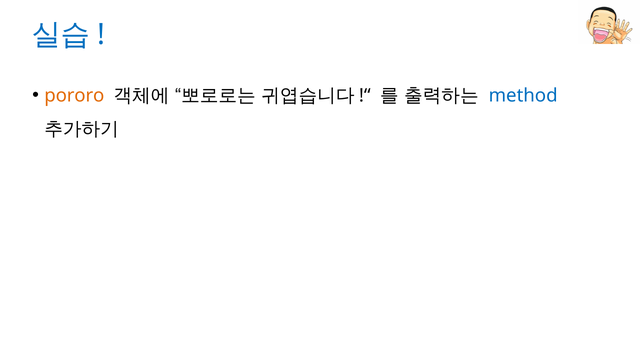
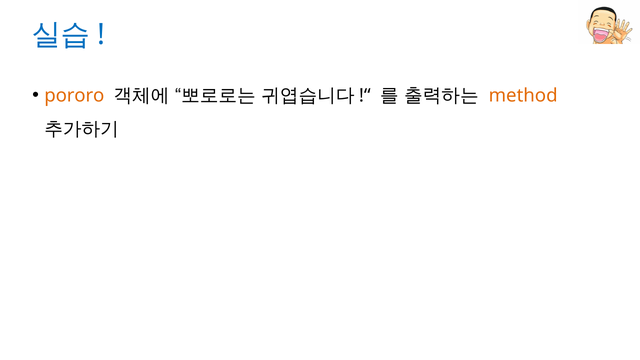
method colour: blue -> orange
